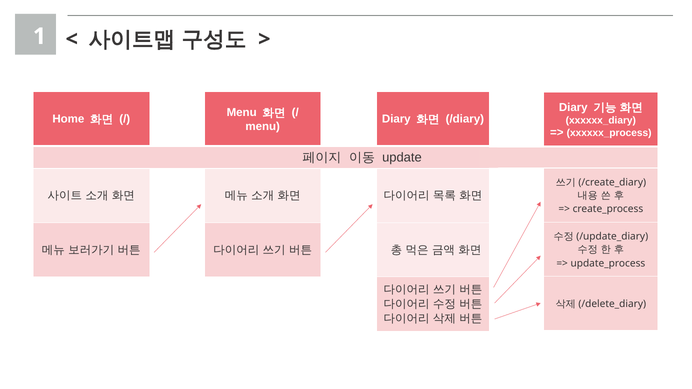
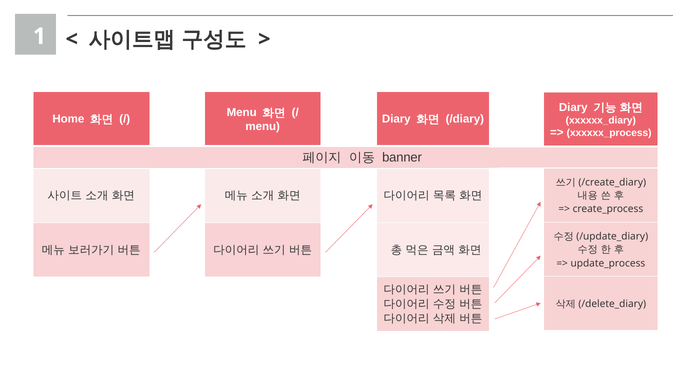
update: update -> banner
